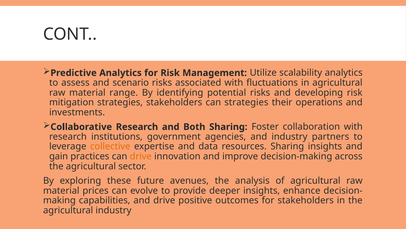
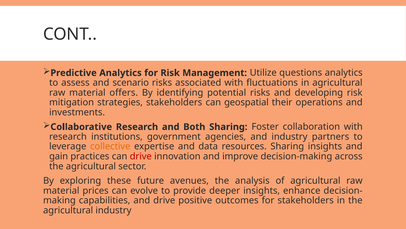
scalability: scalability -> questions
range: range -> offers
can strategies: strategies -> geospatial
drive at (141, 156) colour: orange -> red
